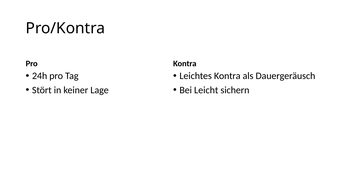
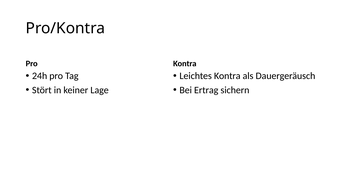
Leicht: Leicht -> Ertrag
